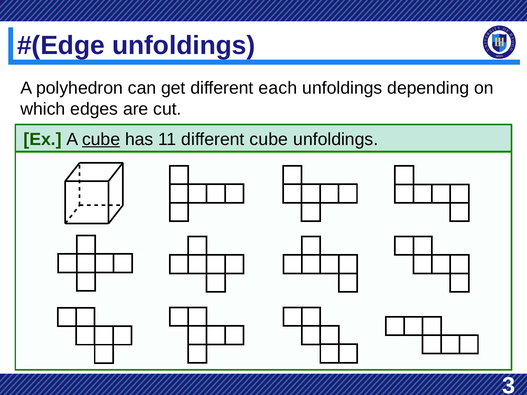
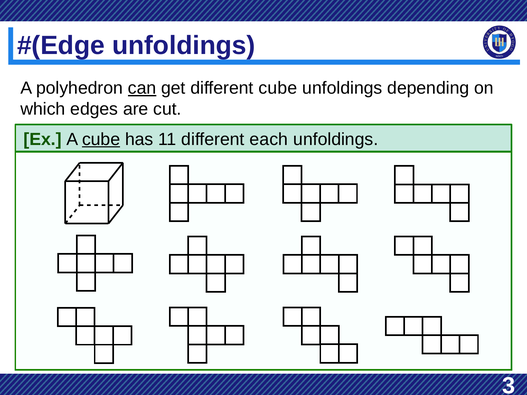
can underline: none -> present
different each: each -> cube
different cube: cube -> each
